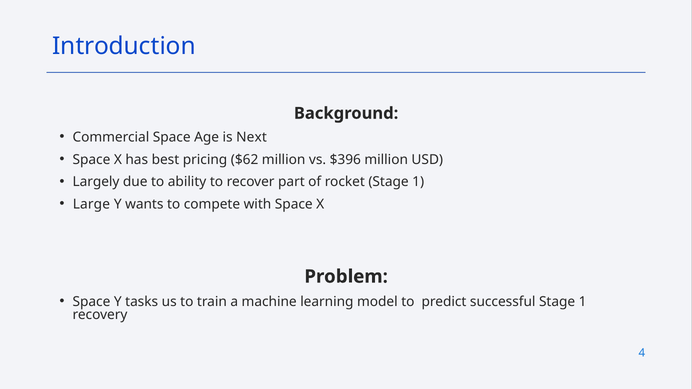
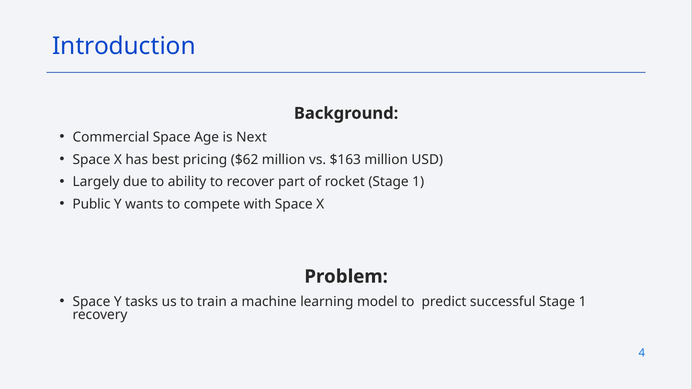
$396: $396 -> $163
Large: Large -> Public
